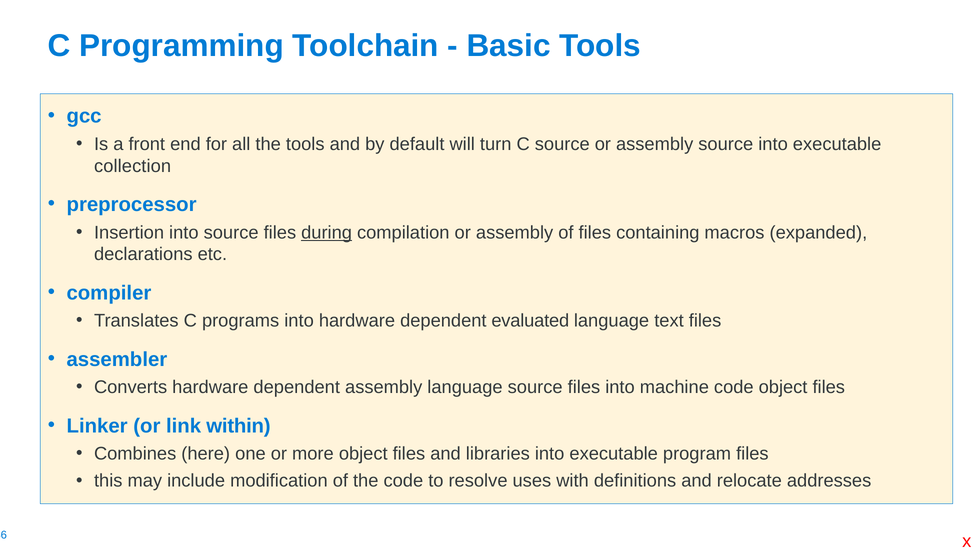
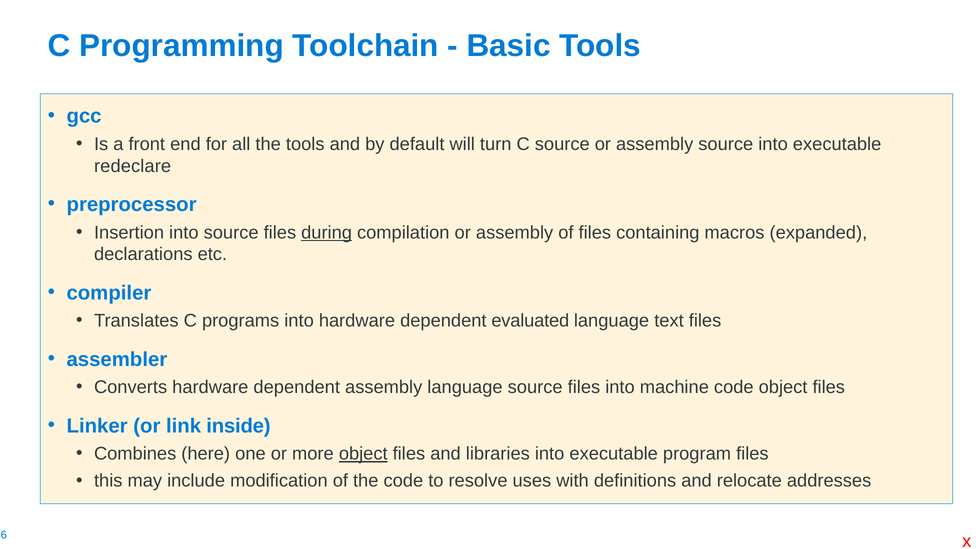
collection: collection -> redeclare
within: within -> inside
object at (363, 454) underline: none -> present
